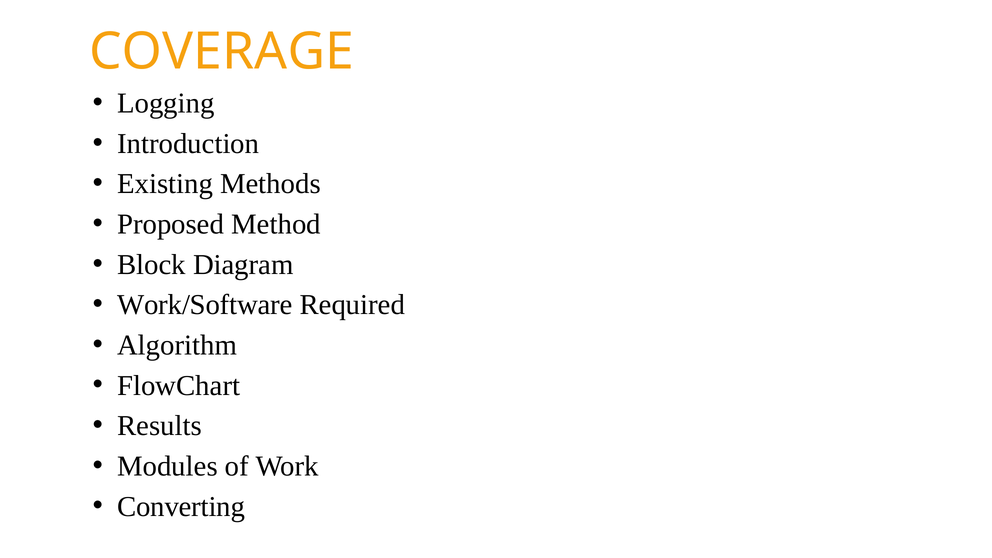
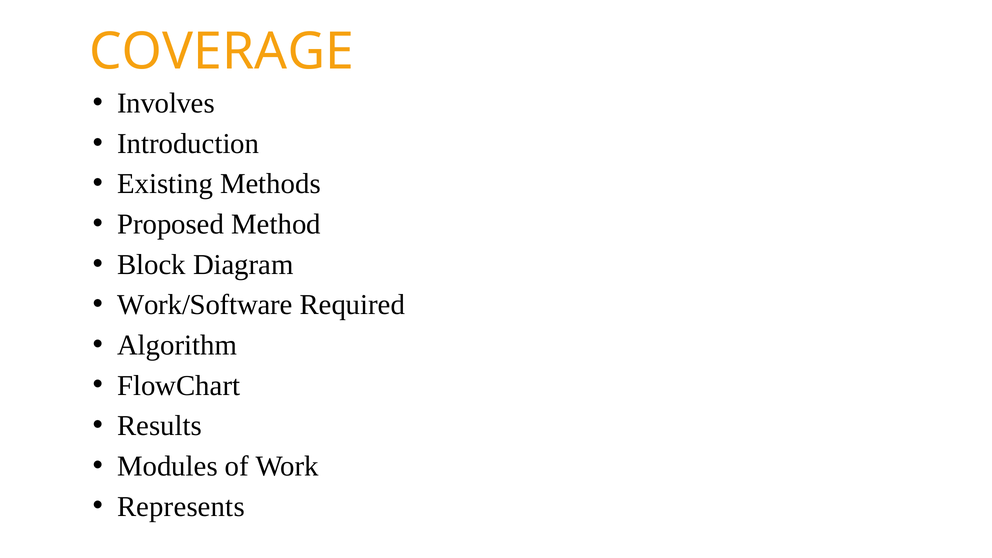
Logging: Logging -> Involves
Converting: Converting -> Represents
